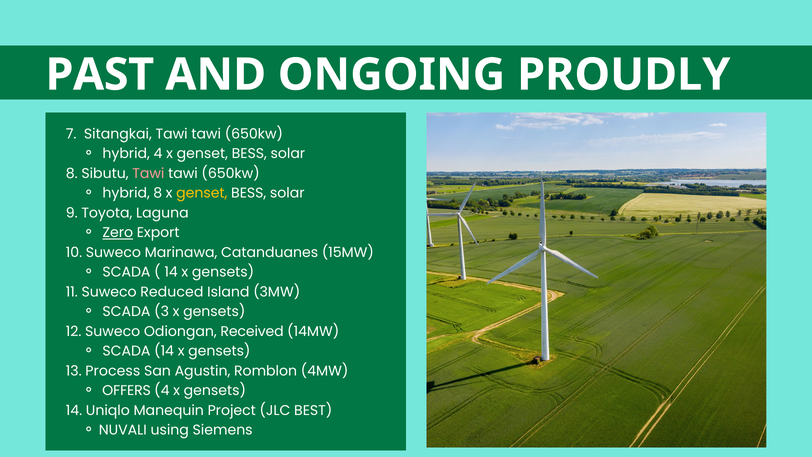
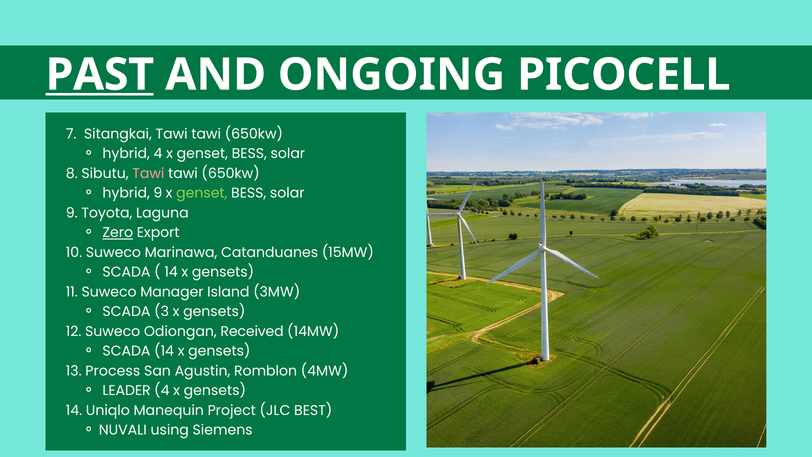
PAST underline: none -> present
PROUDLY: PROUDLY -> PICOCELL
hybrid 8: 8 -> 9
genset at (202, 193) colour: yellow -> light green
Reduced: Reduced -> Manager
OFFERS: OFFERS -> LEADER
